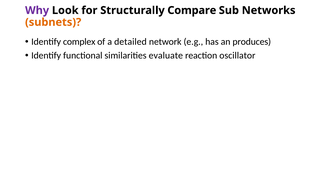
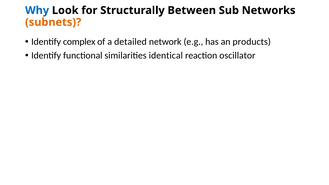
Why colour: purple -> blue
Compare: Compare -> Between
produces: produces -> products
evaluate: evaluate -> identical
